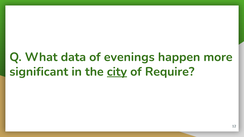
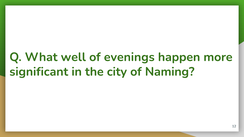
data: data -> well
city underline: present -> none
Require: Require -> Naming
